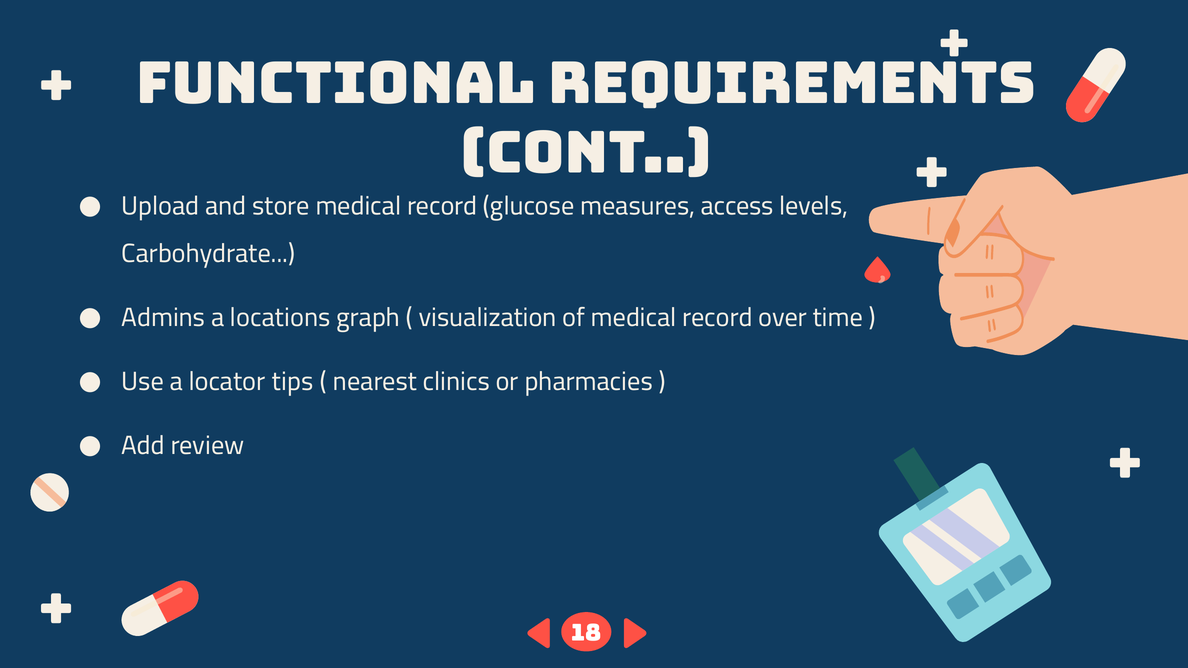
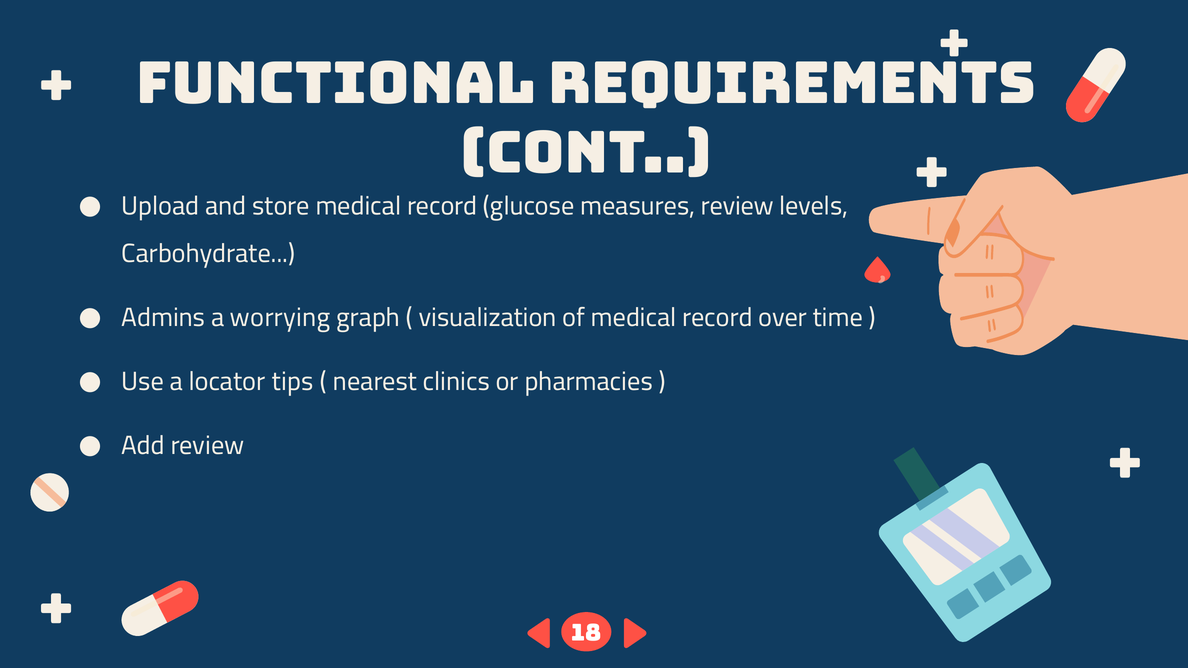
access at (737, 206): access -> review
locations: locations -> worrying
